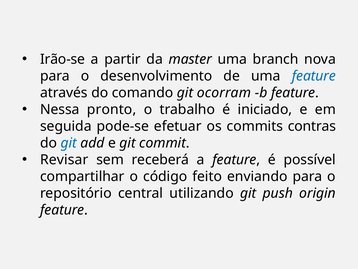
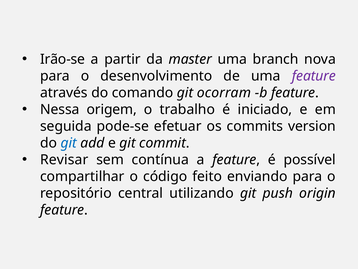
feature at (314, 76) colour: blue -> purple
pronto: pronto -> origem
contras: contras -> version
receberá: receberá -> contínua
